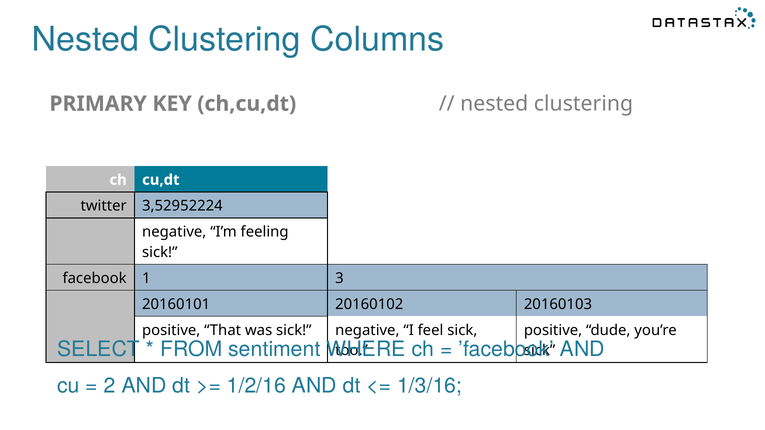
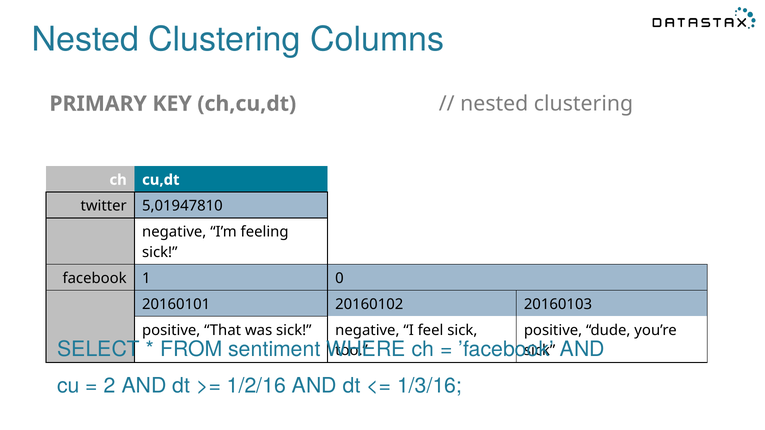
3,52952224: 3,52952224 -> 5,01947810
3: 3 -> 0
